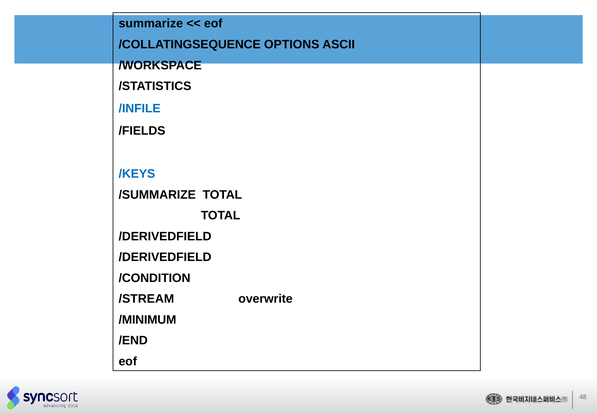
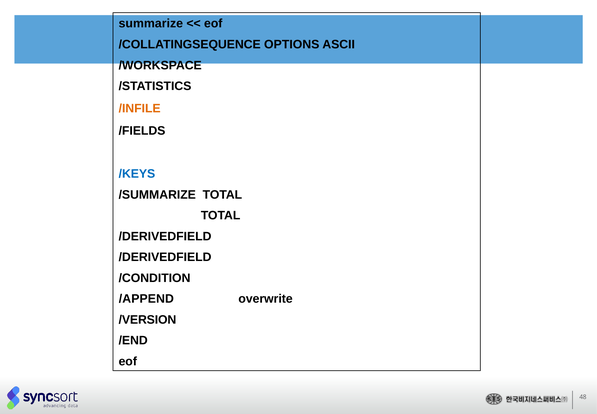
/INFILE colour: blue -> orange
/STREAM: /STREAM -> /APPEND
/MINIMUM: /MINIMUM -> /VERSION
